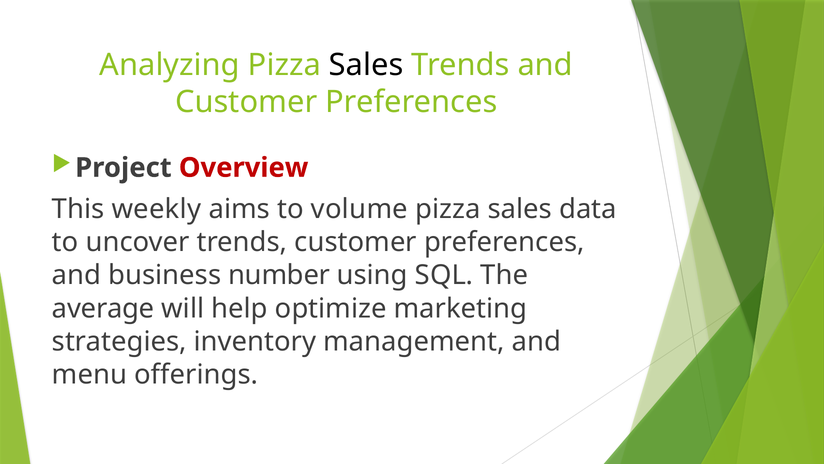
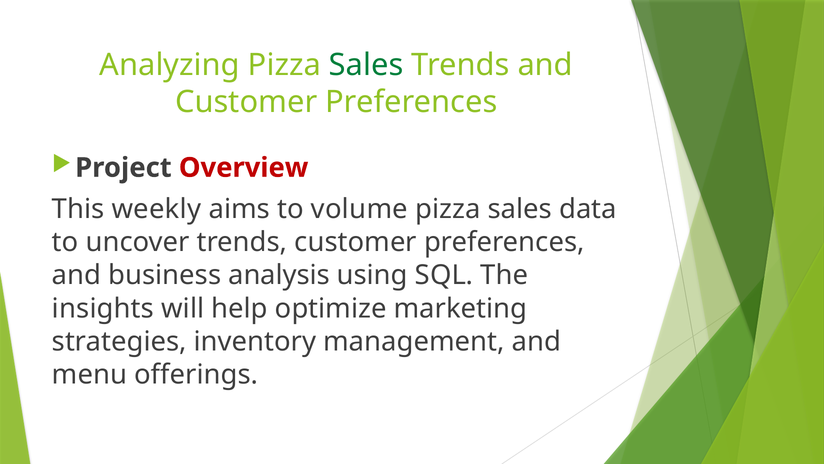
Sales at (366, 65) colour: black -> green
number: number -> analysis
average: average -> insights
